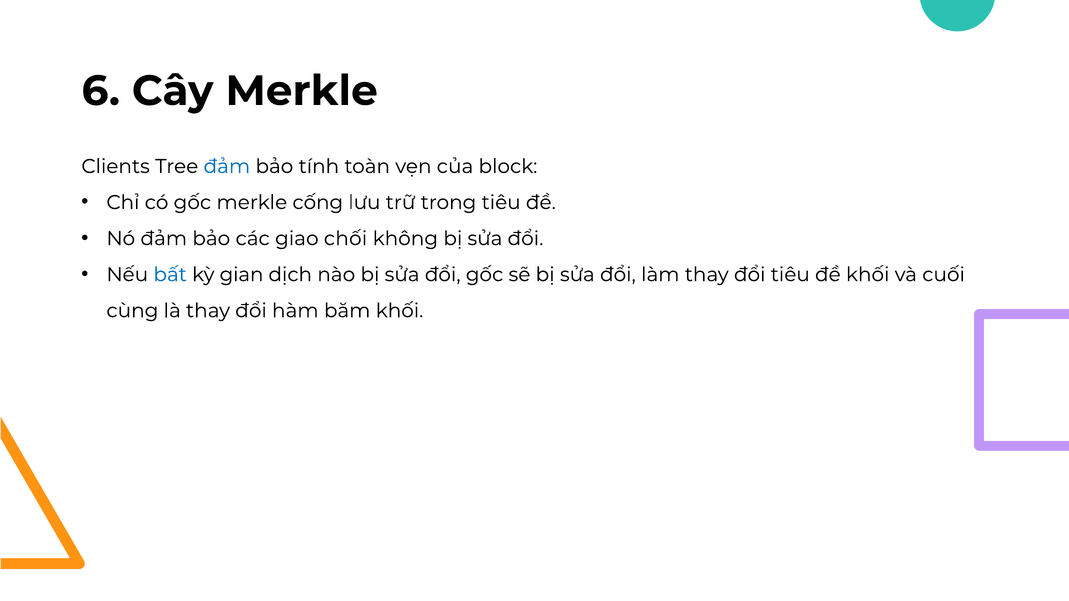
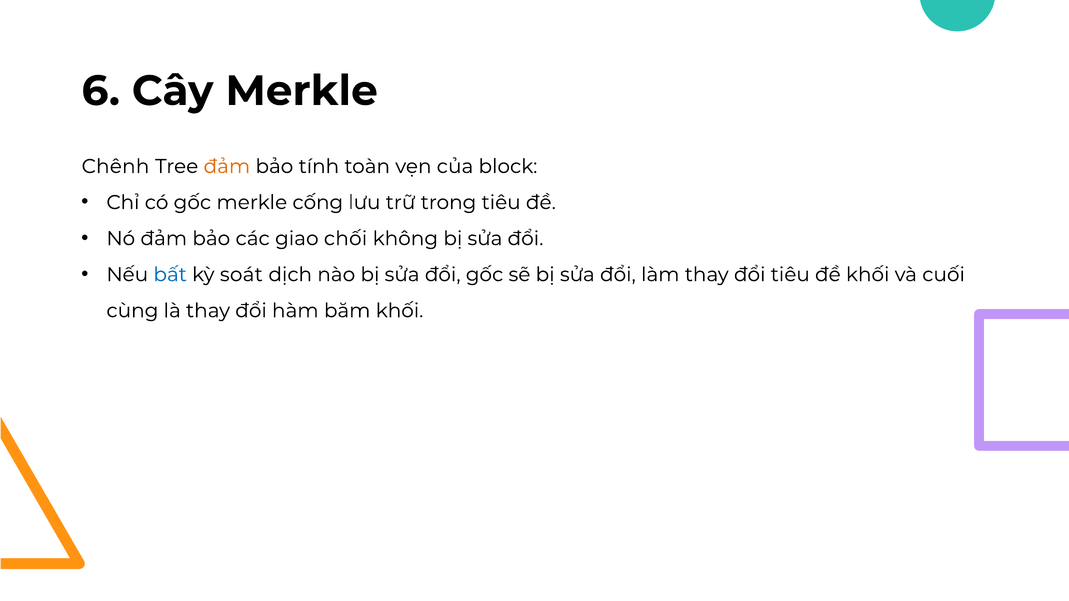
Clients: Clients -> Chênh
đảm at (227, 166) colour: blue -> orange
gian: gian -> soát
